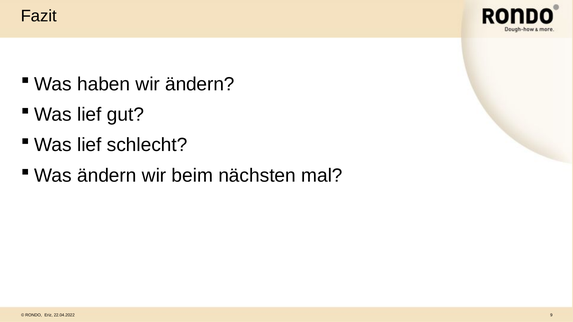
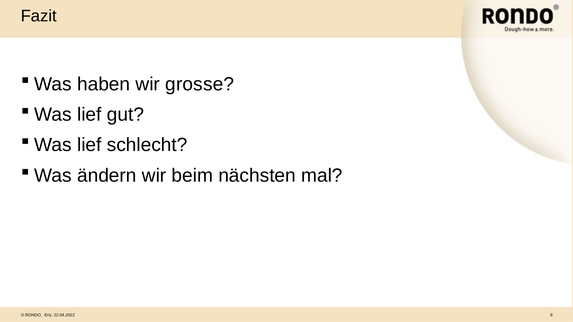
wir ändern: ändern -> grosse
